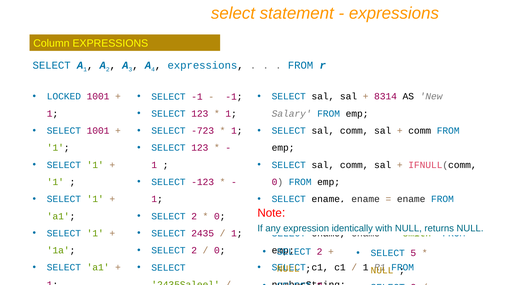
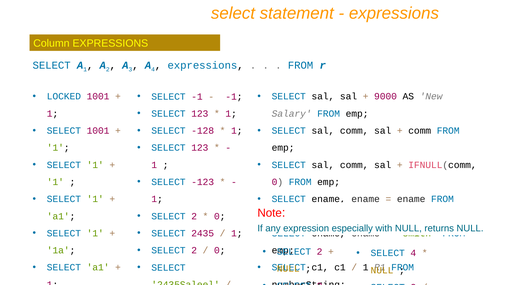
8314: 8314 -> 9000
-723: -723 -> -128
identically: identically -> especially
SELECT 5: 5 -> 4
